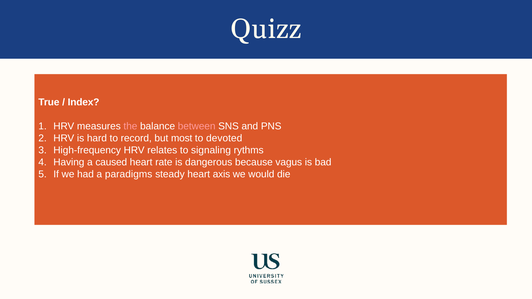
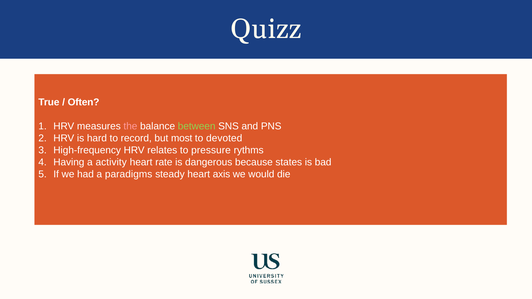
Index: Index -> Often
between colour: pink -> light green
signaling: signaling -> pressure
caused: caused -> activity
vagus: vagus -> states
